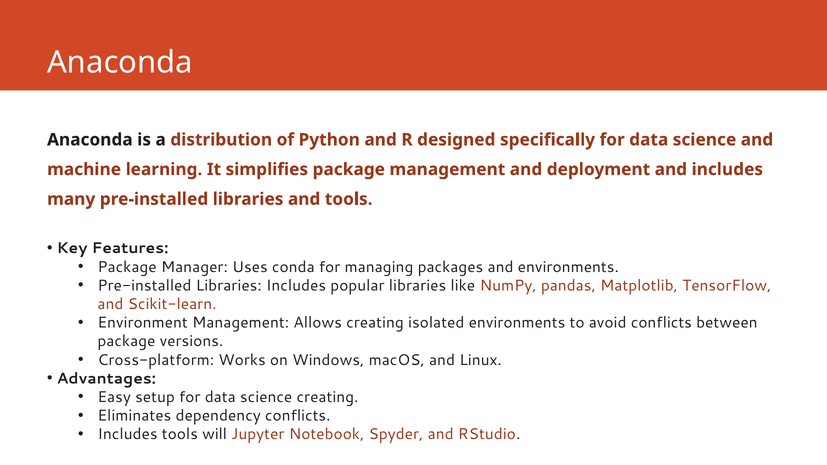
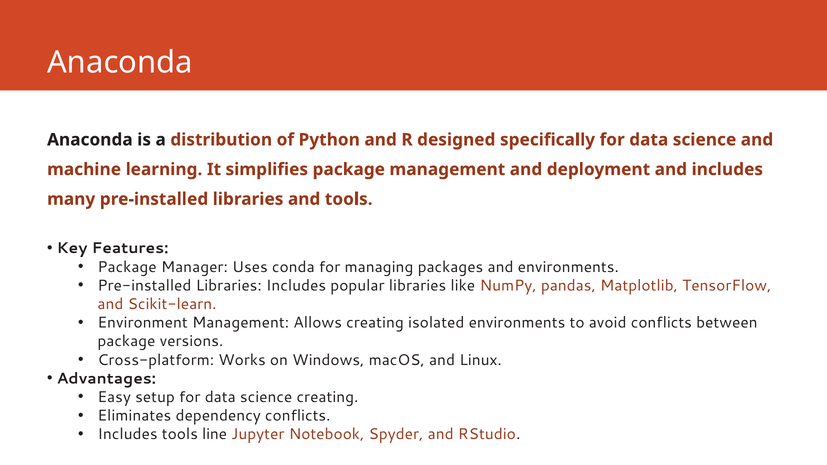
will: will -> line
